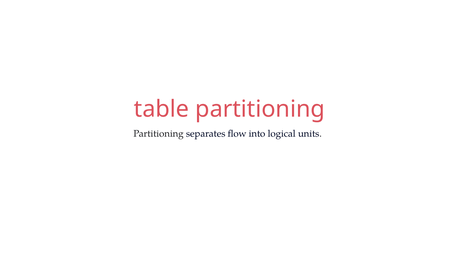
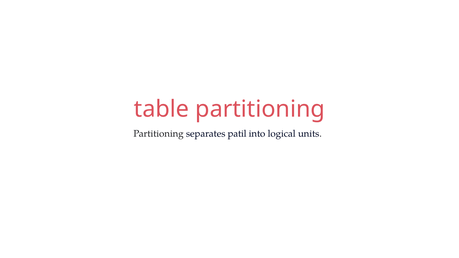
flow: flow -> patil
